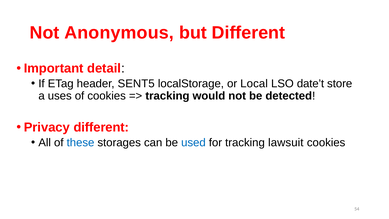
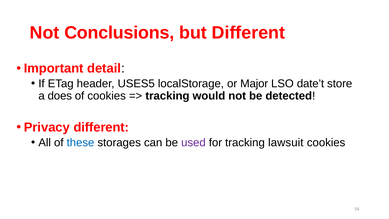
Anonymous: Anonymous -> Conclusions
SENT5: SENT5 -> USES5
Local: Local -> Major
uses: uses -> does
used colour: blue -> purple
